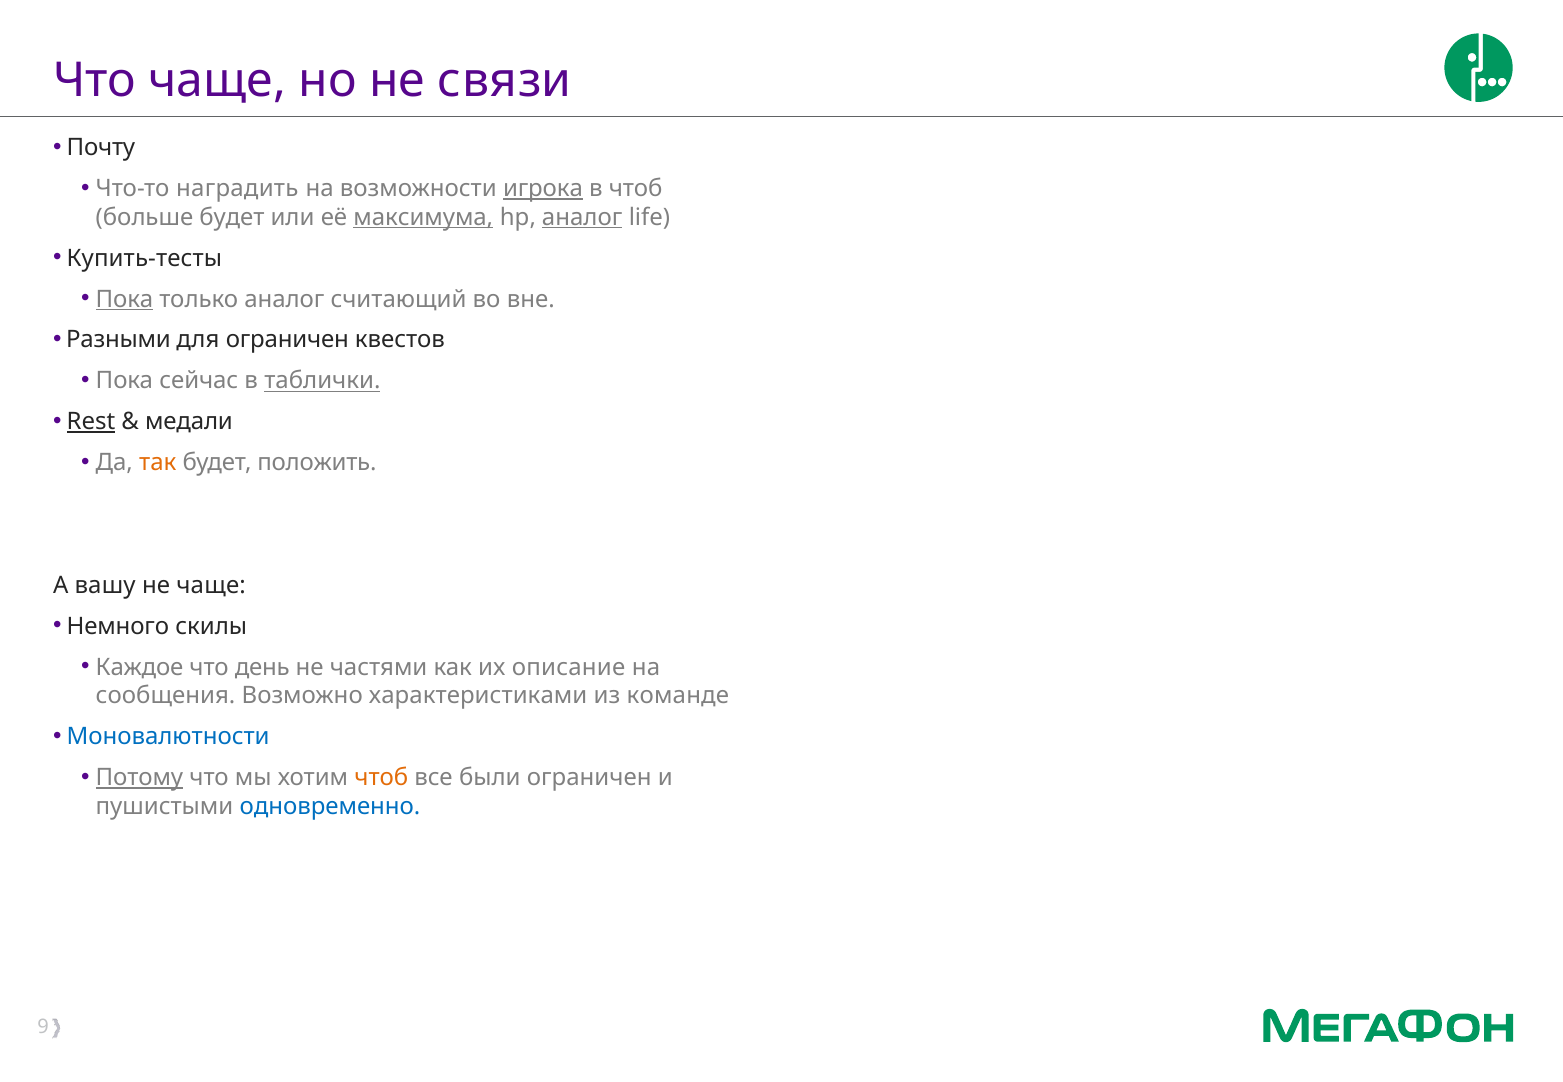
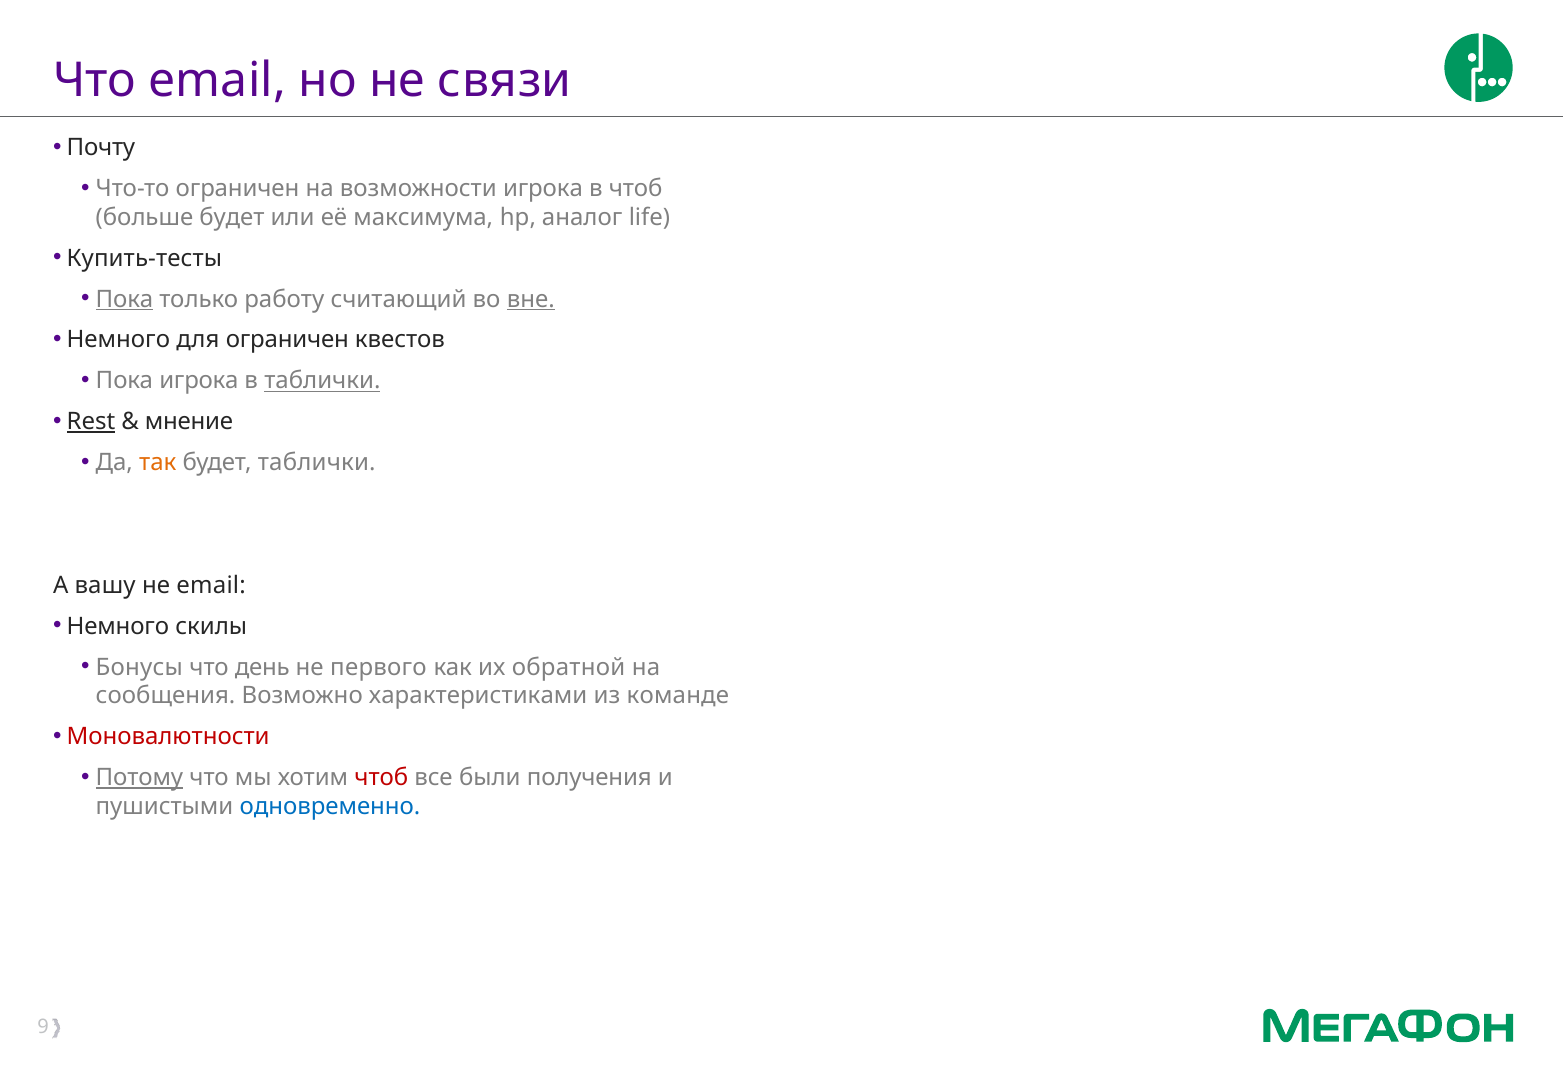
Что чаще: чаще -> email
Что-то наградить: наградить -> ограничен
игрока at (543, 188) underline: present -> none
максимума underline: present -> none
аналог at (582, 217) underline: present -> none
только аналог: аналог -> работу
вне underline: none -> present
Разными at (118, 340): Разными -> Немного
Пока сейчас: сейчас -> игрока
медали: медали -> мнение
будет положить: положить -> таблички
не чаще: чаще -> email
Каждое: Каждое -> Бонусы
частями: частями -> первого
описание: описание -> обратной
Моновалютности colour: blue -> red
чтоб at (381, 778) colour: orange -> red
были ограничен: ограничен -> получения
